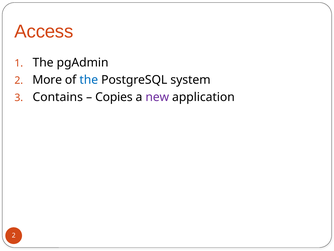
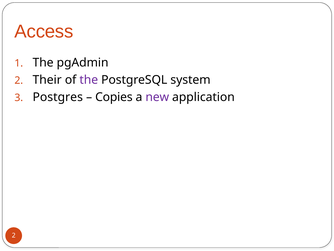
More: More -> Their
the at (89, 80) colour: blue -> purple
Contains: Contains -> Postgres
